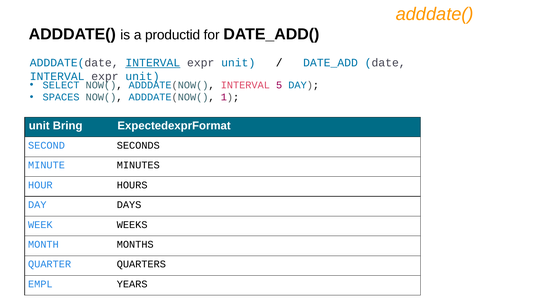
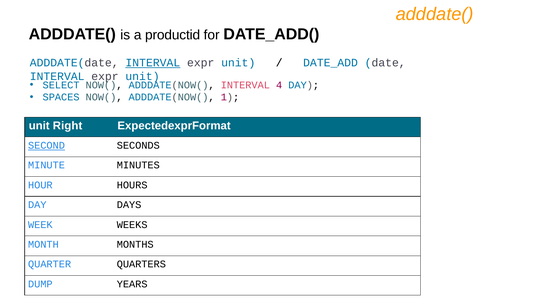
5: 5 -> 4
Bring: Bring -> Right
SECOND underline: none -> present
EMPL: EMPL -> DUMP
